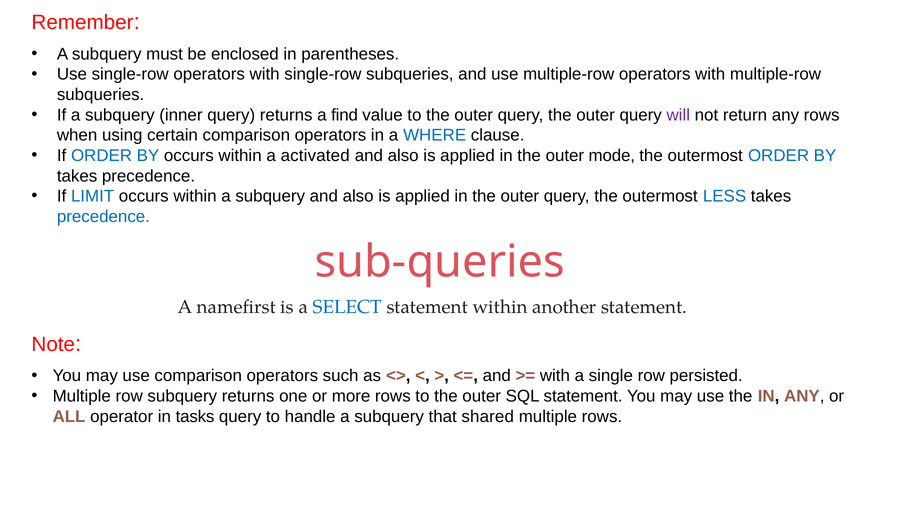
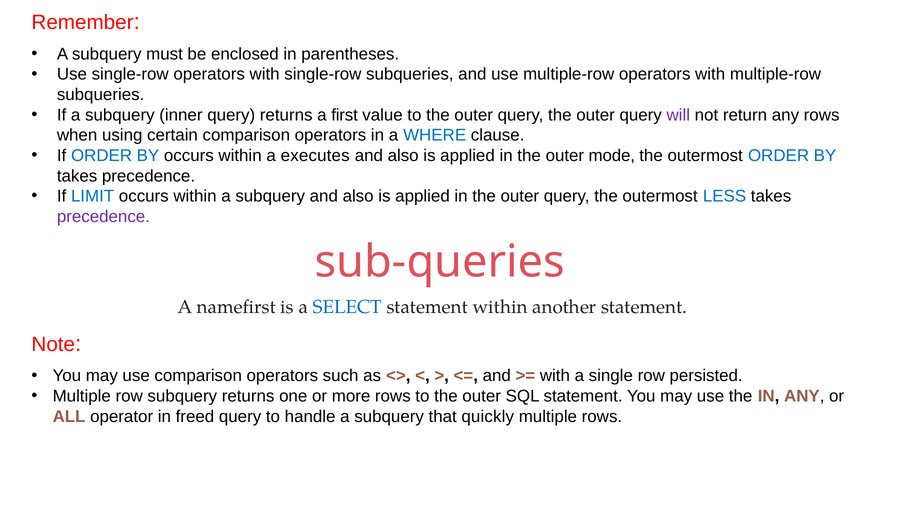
find: find -> first
activated: activated -> executes
precedence at (103, 217) colour: blue -> purple
tasks: tasks -> freed
shared: shared -> quickly
